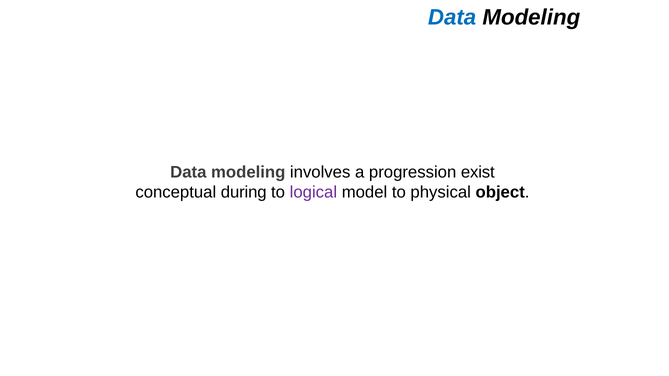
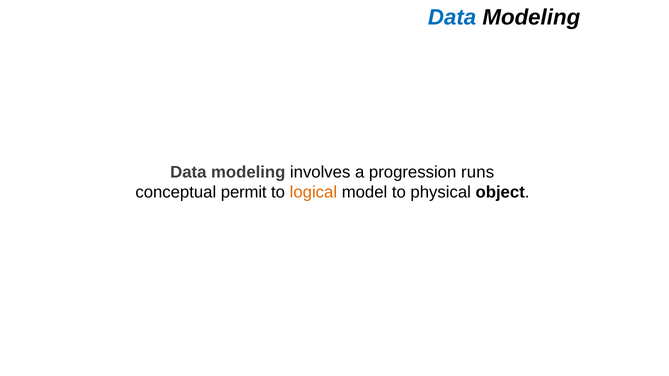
exist: exist -> runs
during: during -> permit
logical colour: purple -> orange
